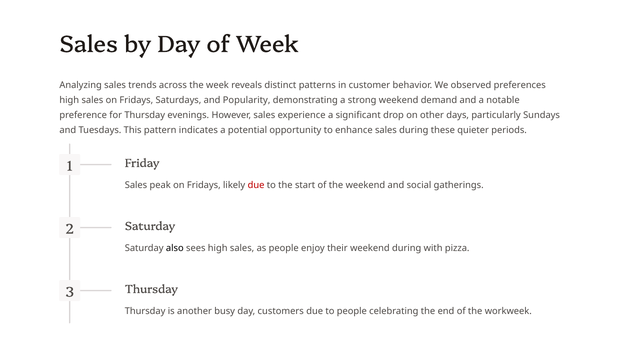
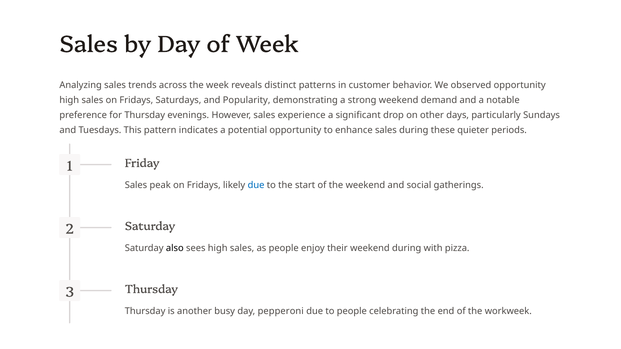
observed preferences: preferences -> opportunity
due at (256, 185) colour: red -> blue
customers: customers -> pepperoni
